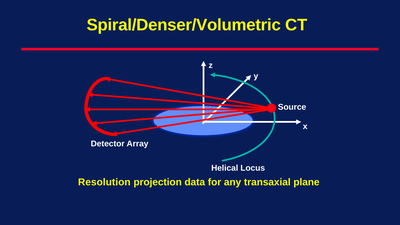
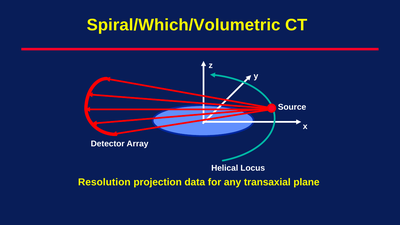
Spiral/Denser/Volumetric: Spiral/Denser/Volumetric -> Spiral/Which/Volumetric
